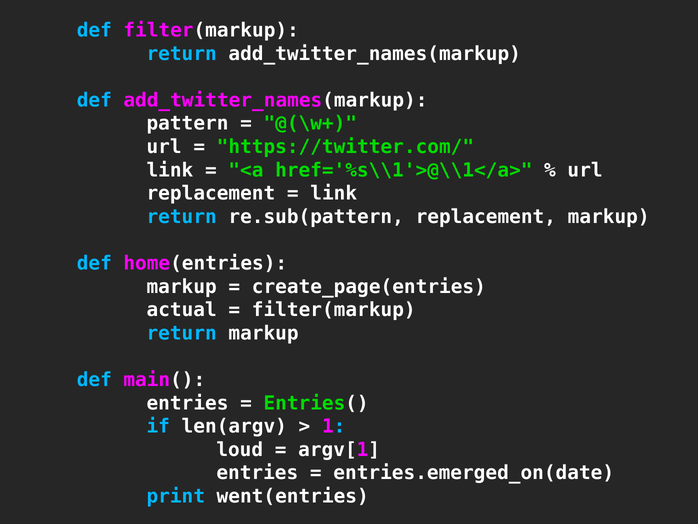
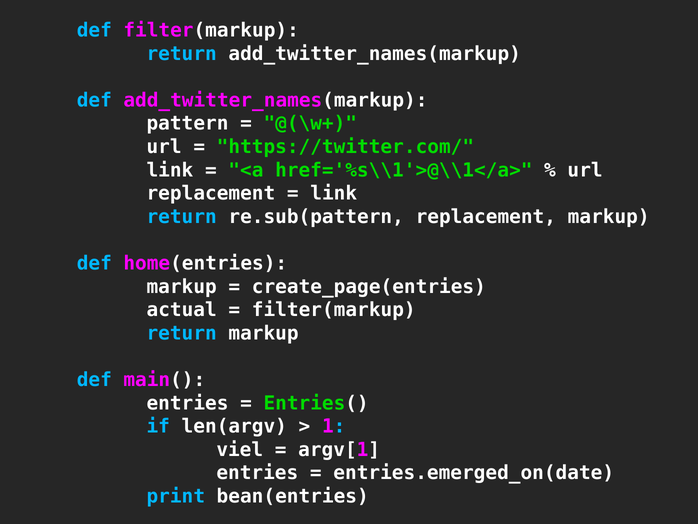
loud: loud -> viel
went(entries: went(entries -> bean(entries
